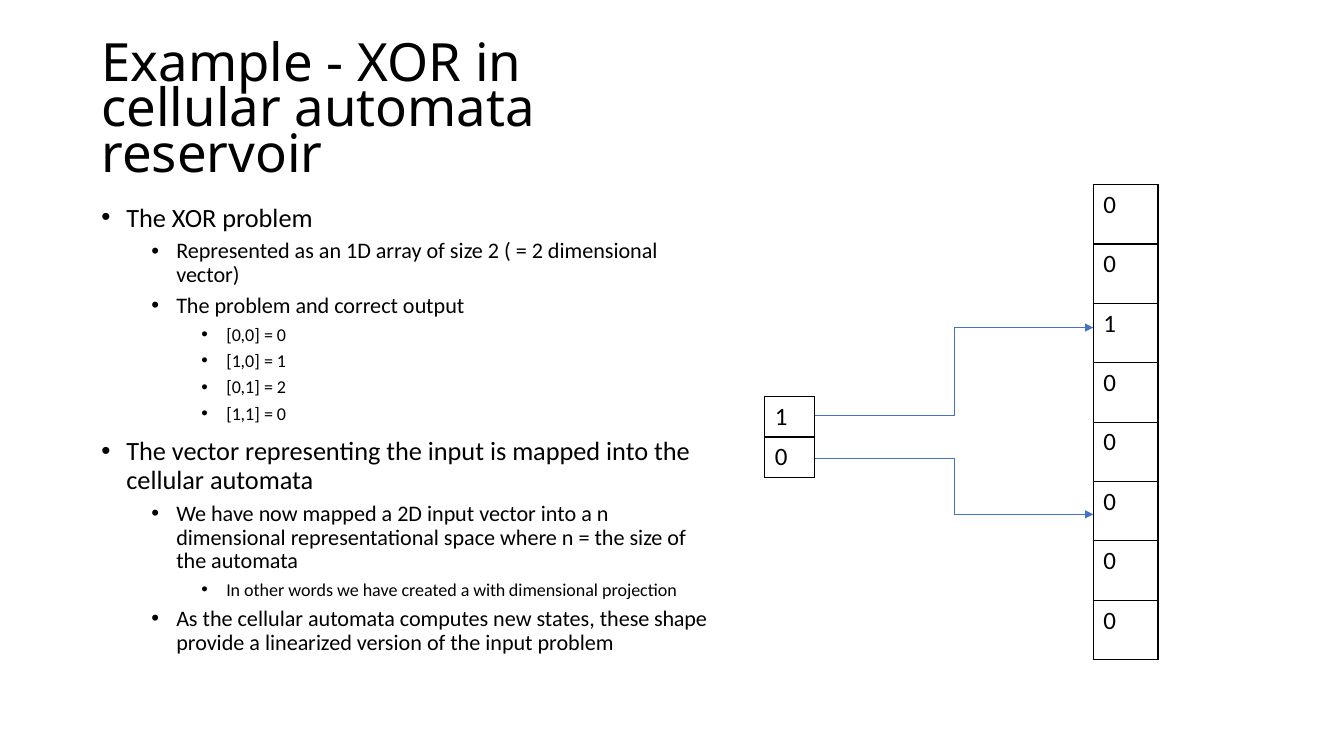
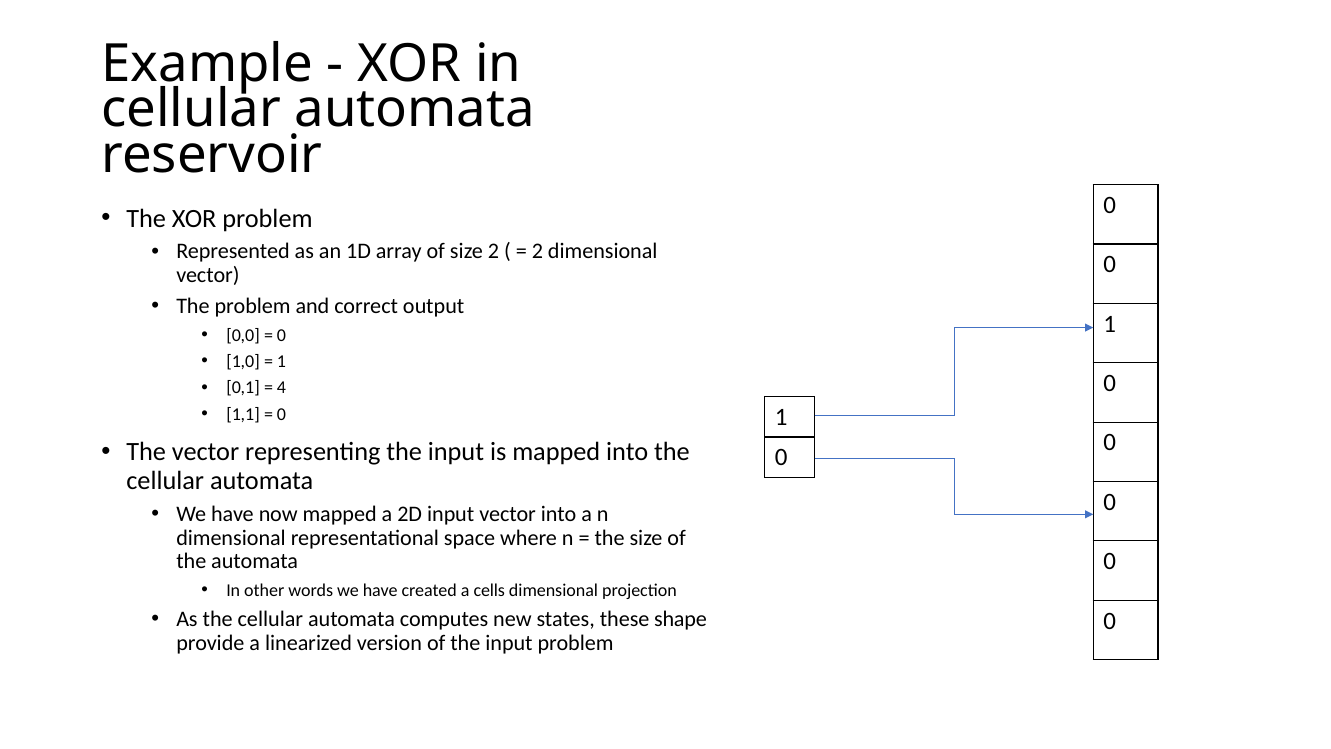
2 at (282, 388): 2 -> 4
with: with -> cells
